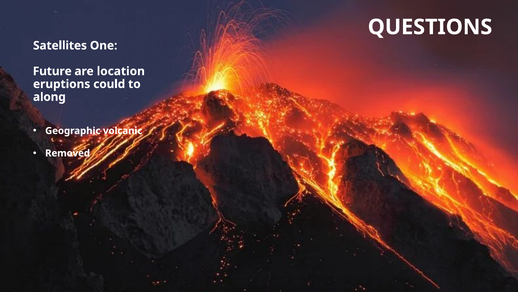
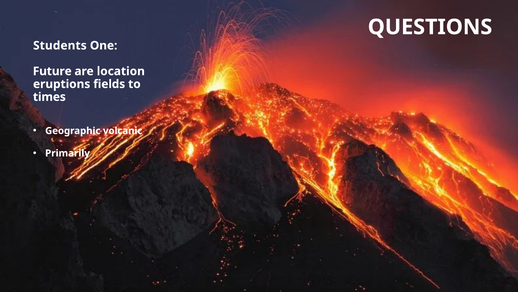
Satellites: Satellites -> Students
could: could -> fields
along: along -> times
Removed: Removed -> Primarily
